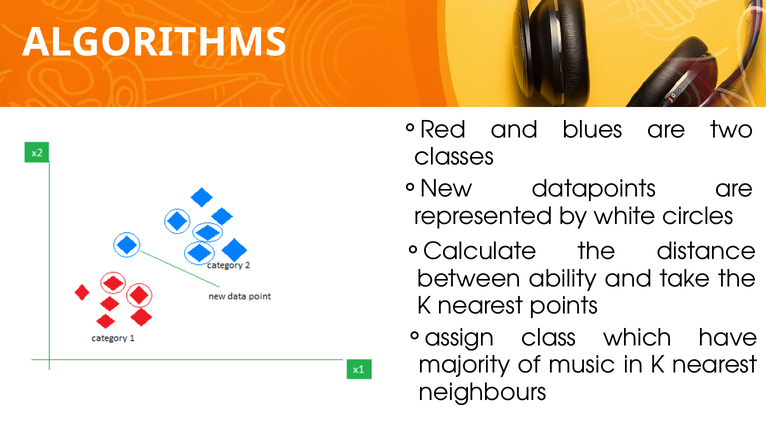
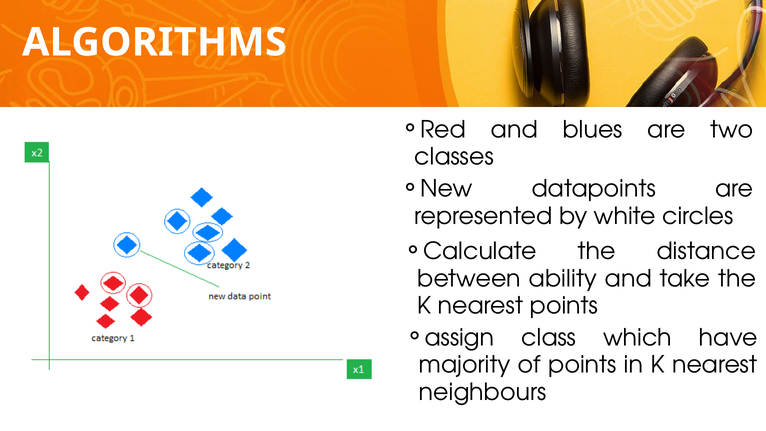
of music: music -> points
